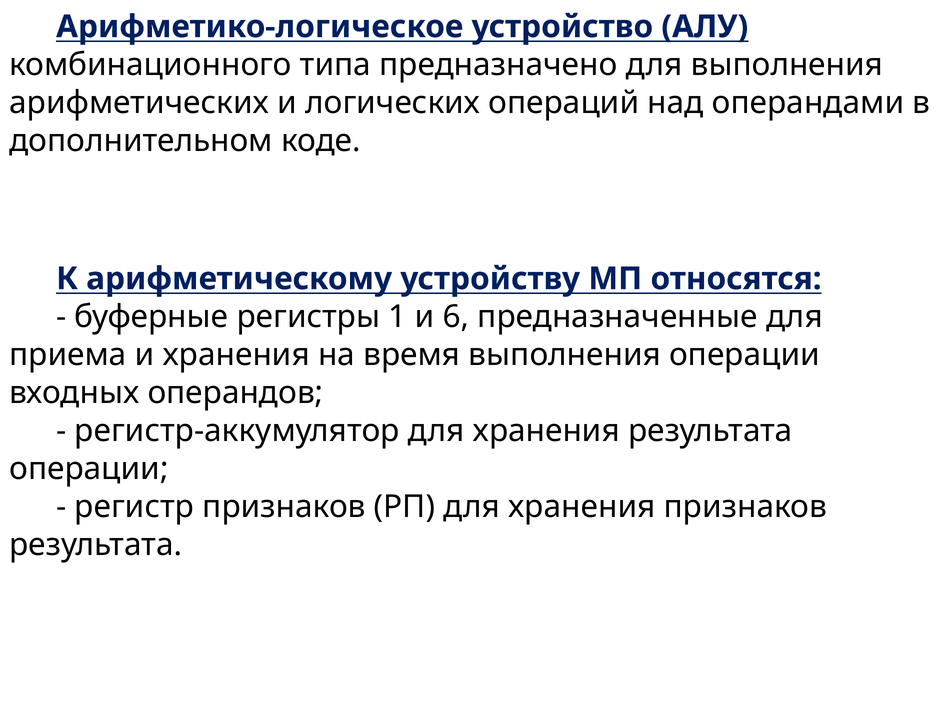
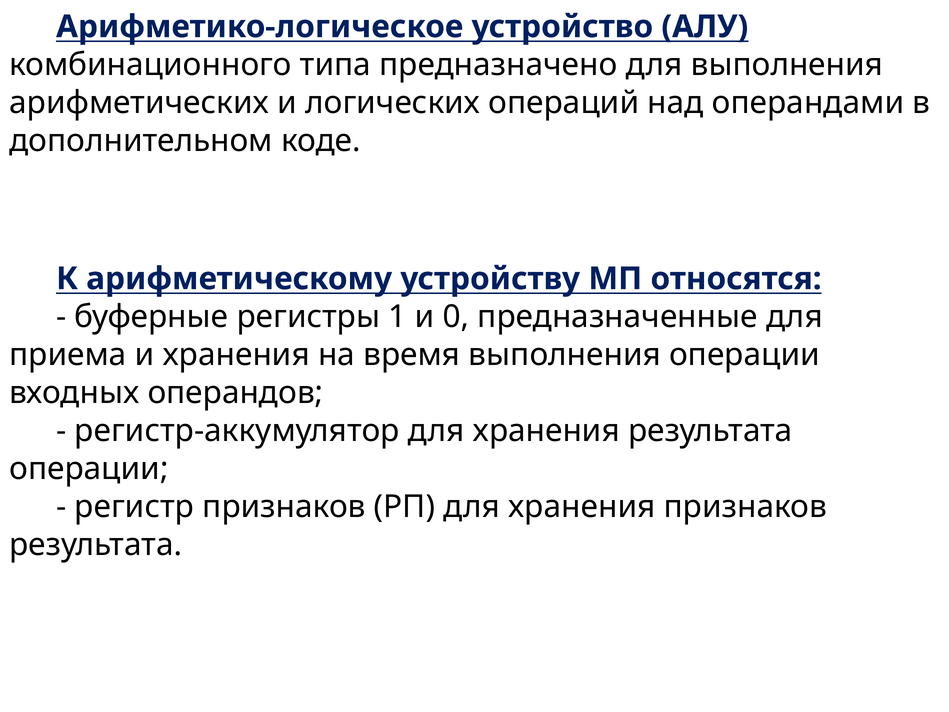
6: 6 -> 0
